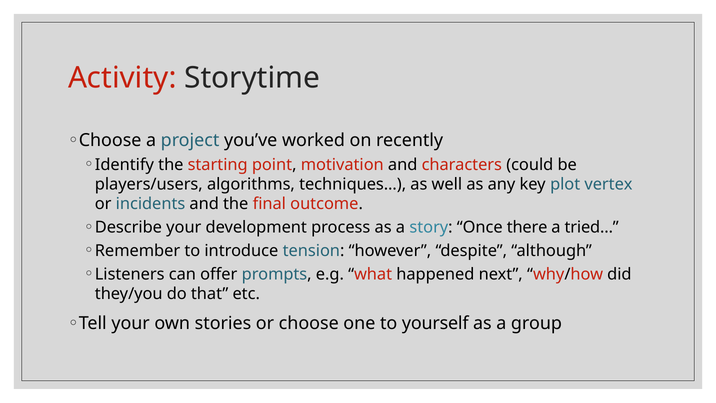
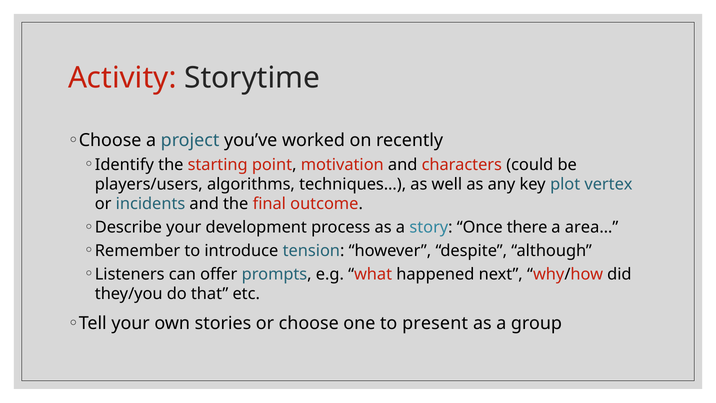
tried…: tried… -> area…
yourself: yourself -> present
